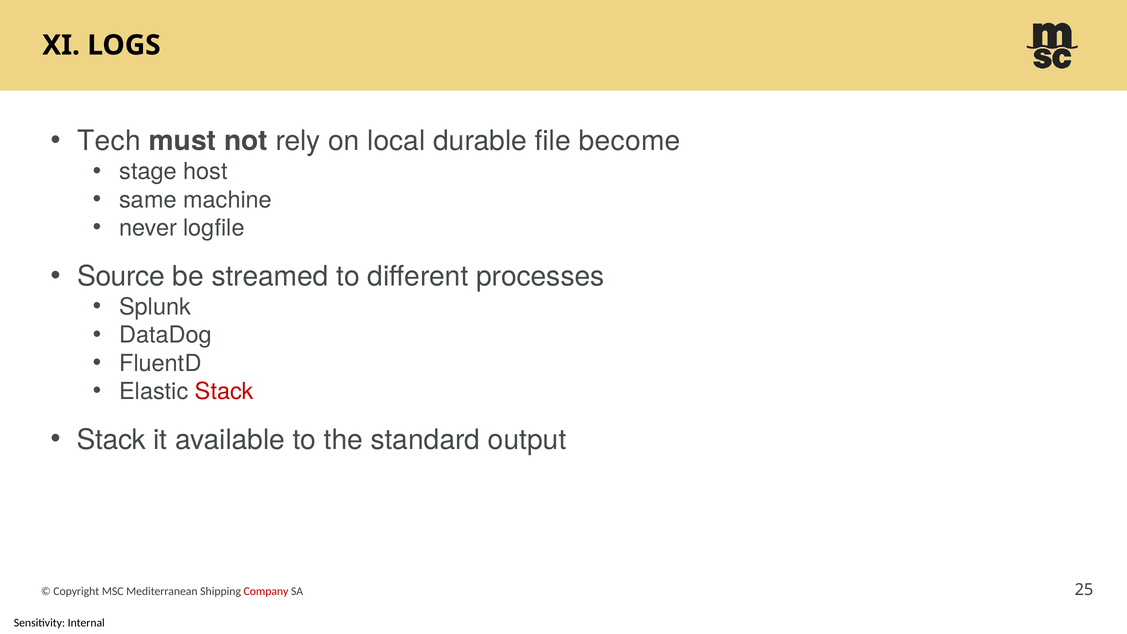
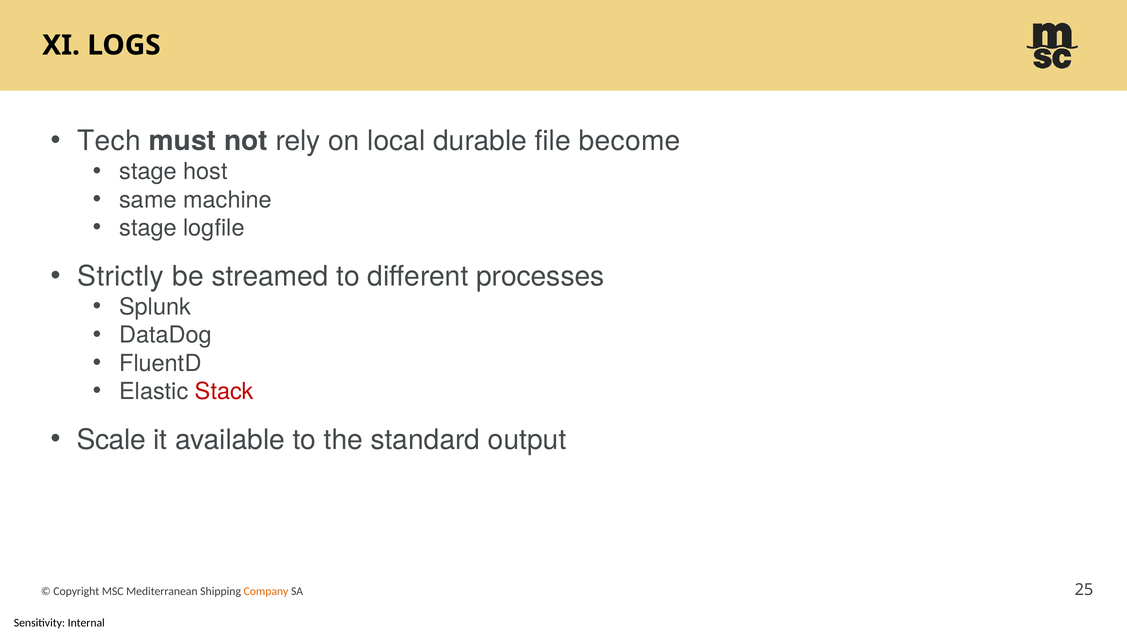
never at (148, 228): never -> stage
Source: Source -> Strictly
Stack at (111, 440): Stack -> Scale
Company colour: red -> orange
